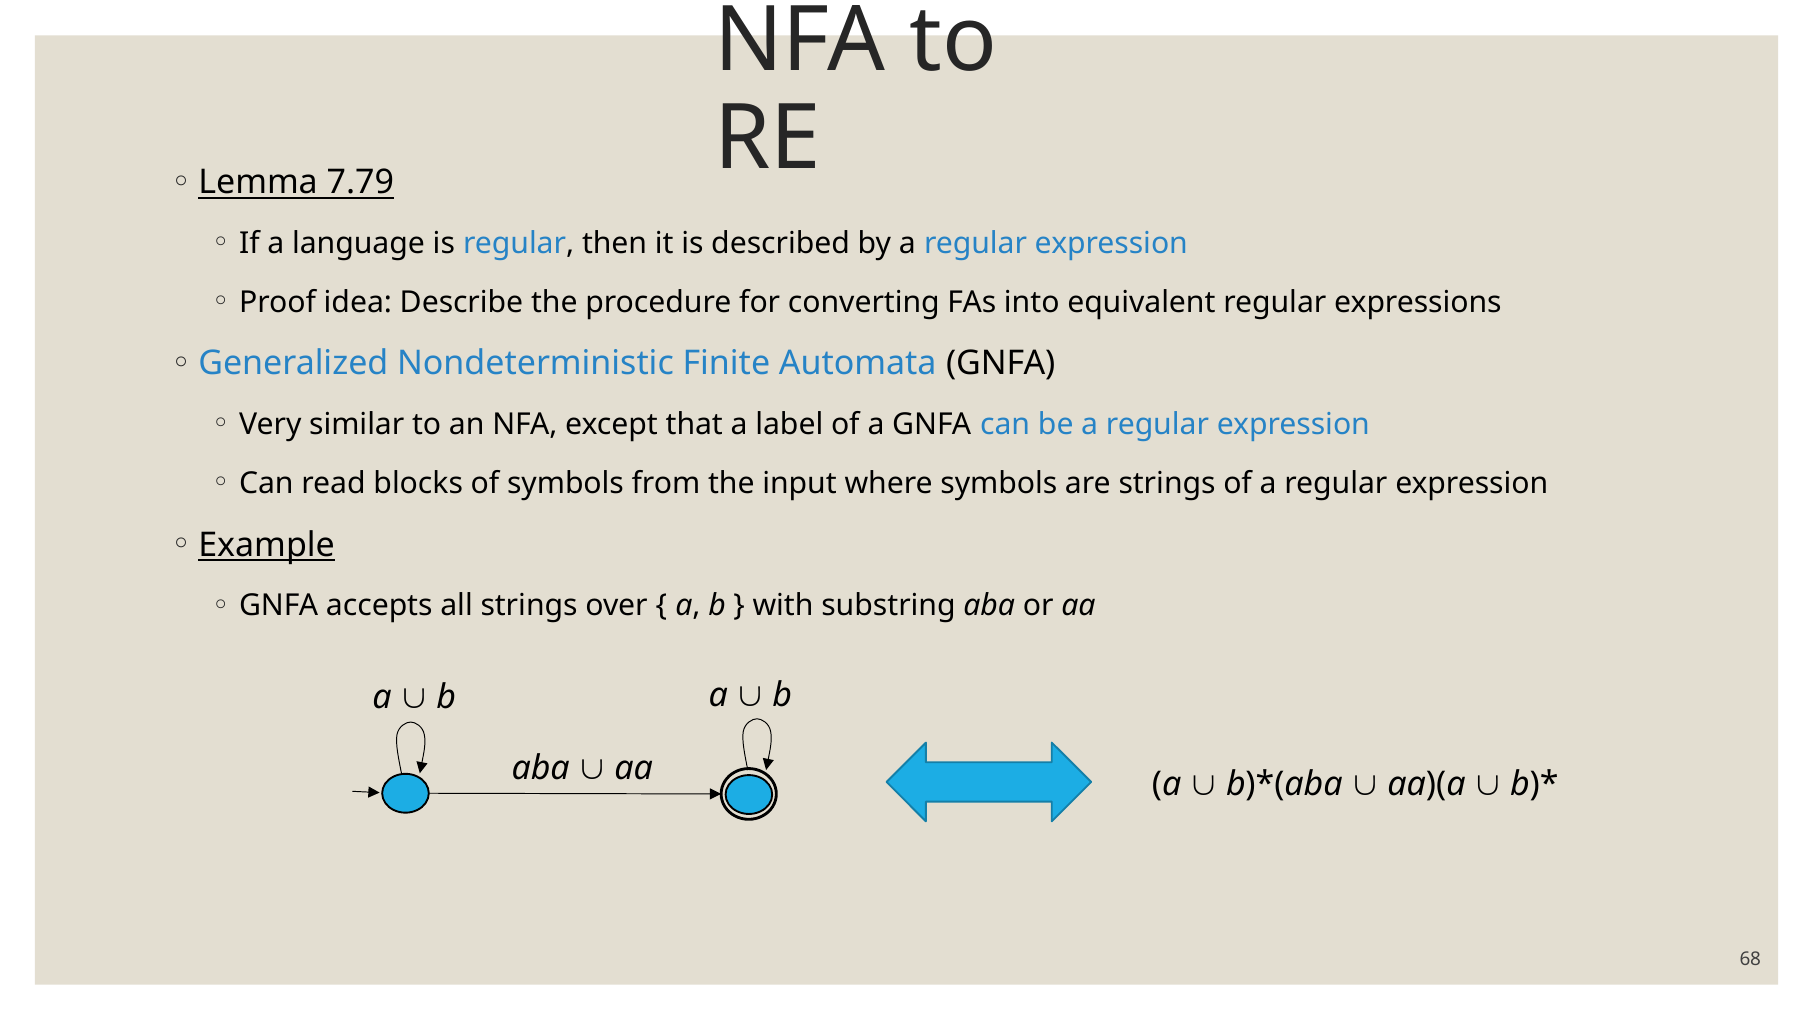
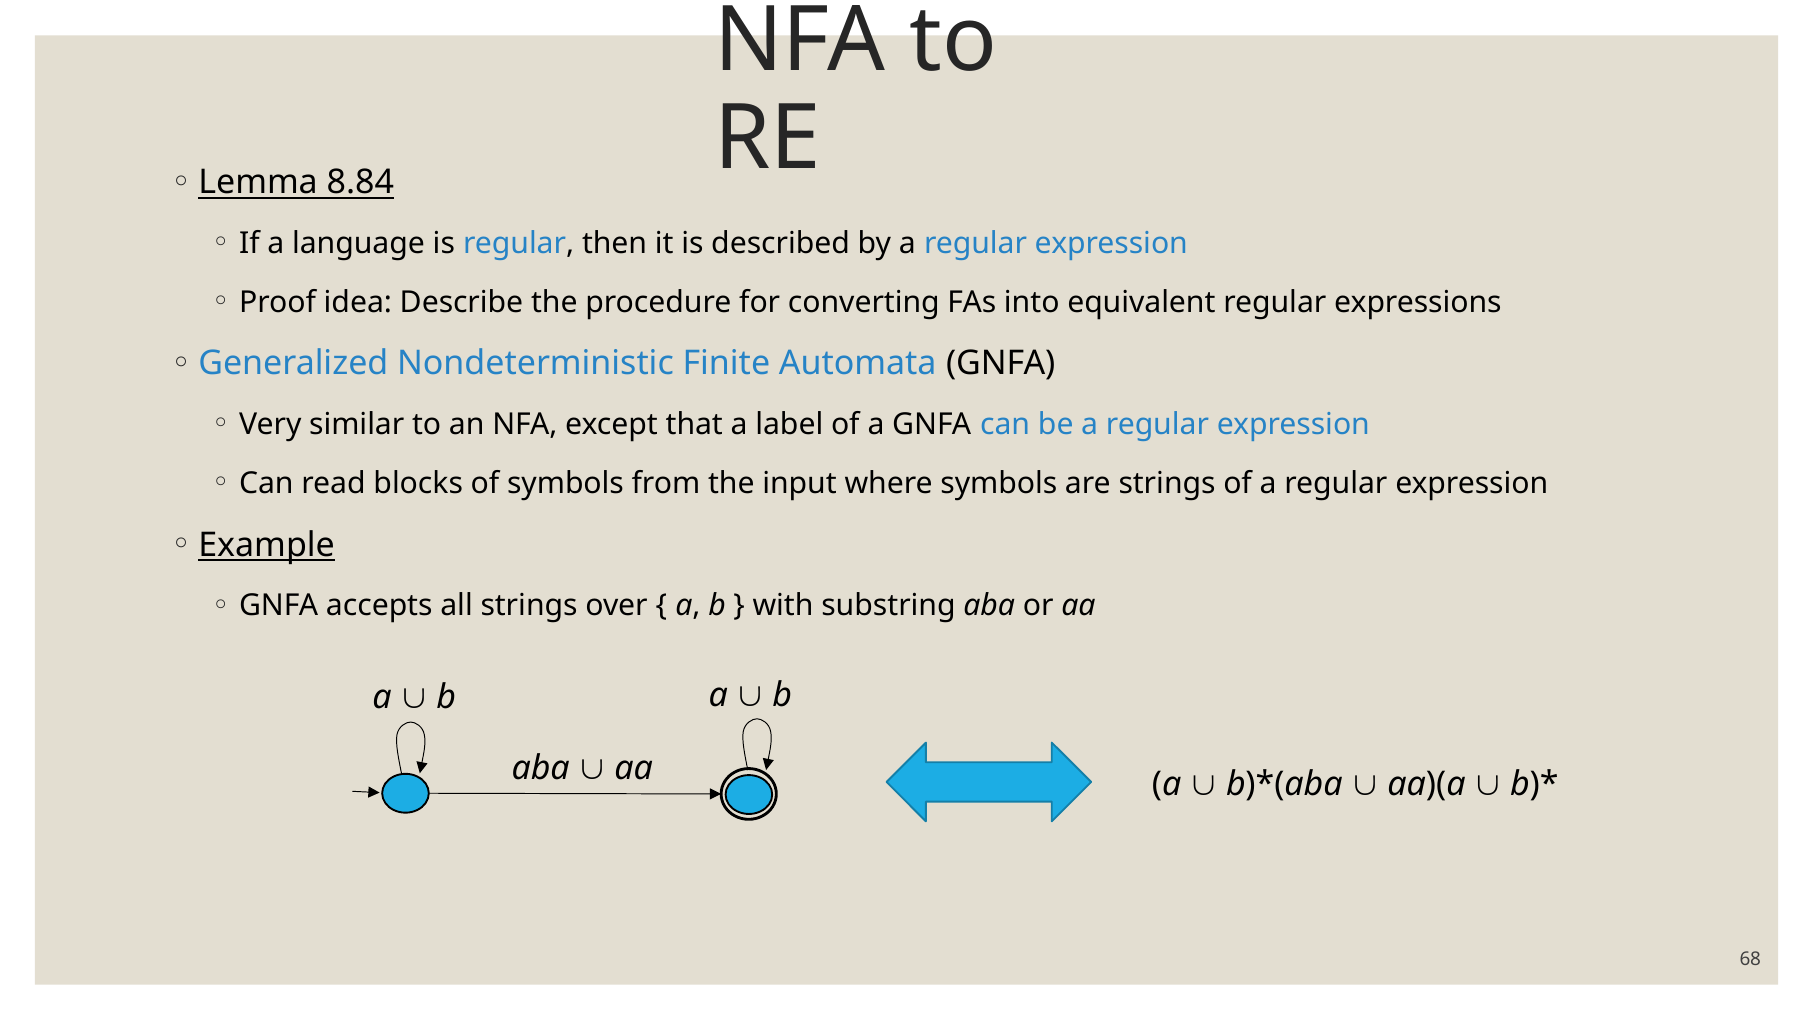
7.79: 7.79 -> 8.84
